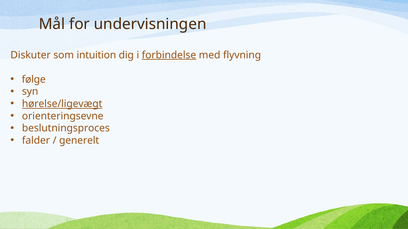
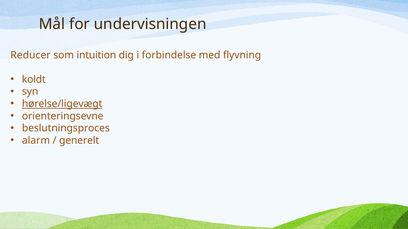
Diskuter: Diskuter -> Reducer
forbindelse underline: present -> none
følge: følge -> koldt
falder: falder -> alarm
